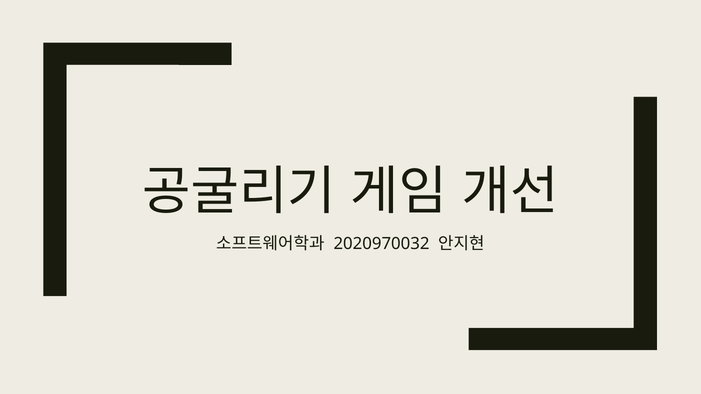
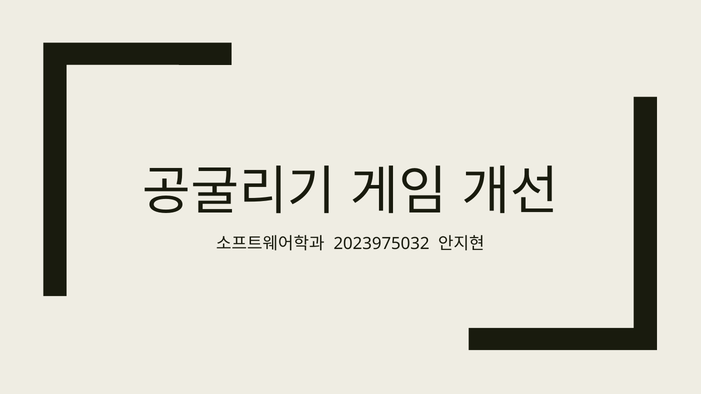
2020970032: 2020970032 -> 2023975032
